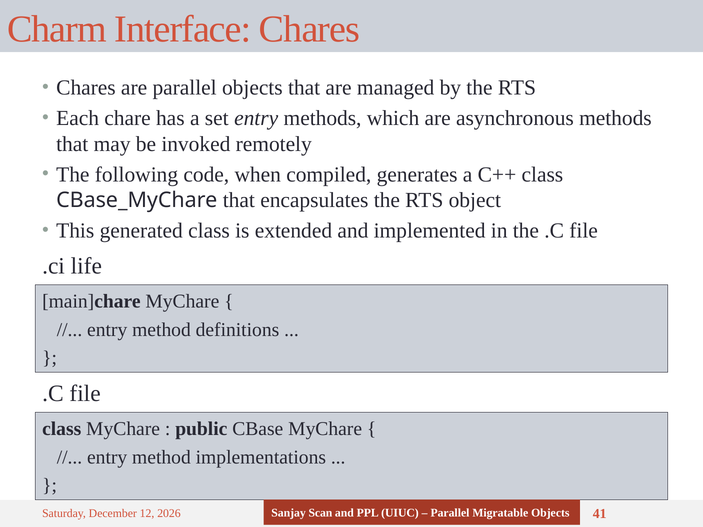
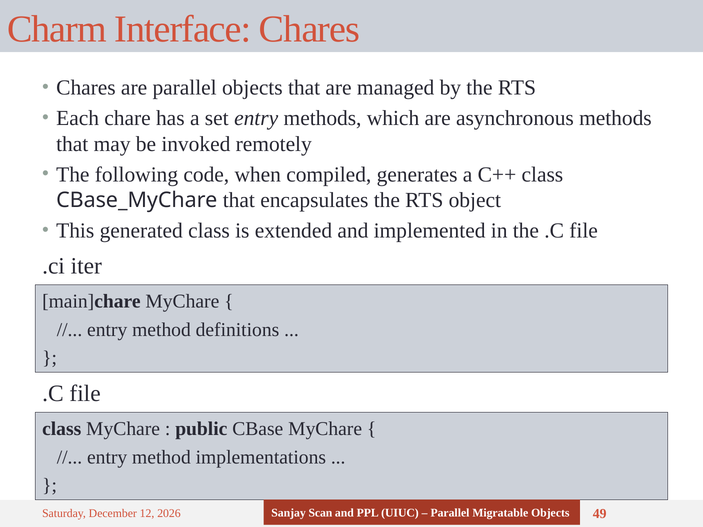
life: life -> iter
41: 41 -> 49
